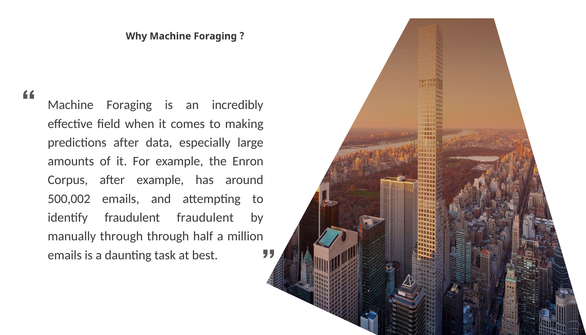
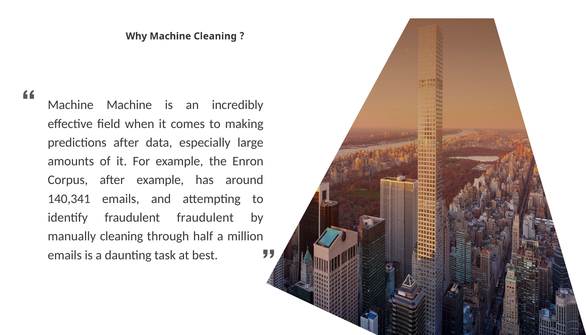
Why Machine Foraging: Foraging -> Cleaning
Foraging at (129, 105): Foraging -> Machine
500,002: 500,002 -> 140,341
manually through: through -> cleaning
